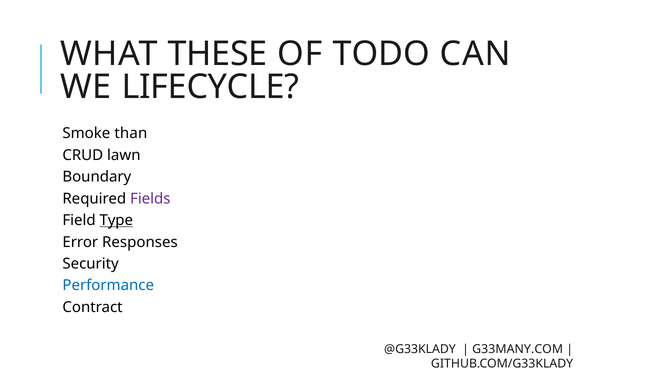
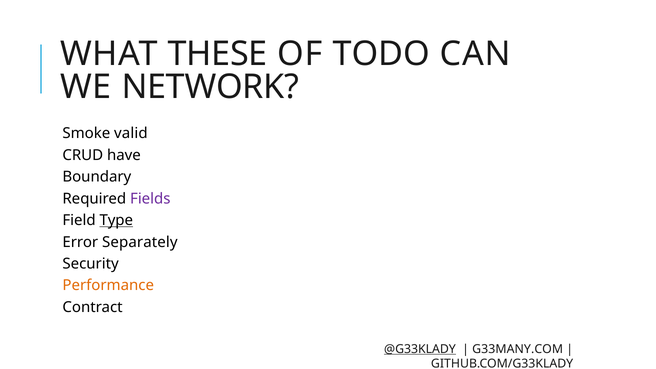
LIFECYCLE: LIFECYCLE -> NETWORK
than: than -> valid
lawn: lawn -> have
Responses: Responses -> Separately
Performance colour: blue -> orange
@G33KLADY underline: none -> present
